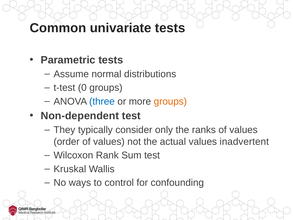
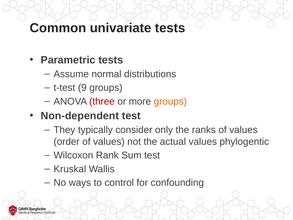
0: 0 -> 9
three colour: blue -> red
inadvertent: inadvertent -> phylogentic
